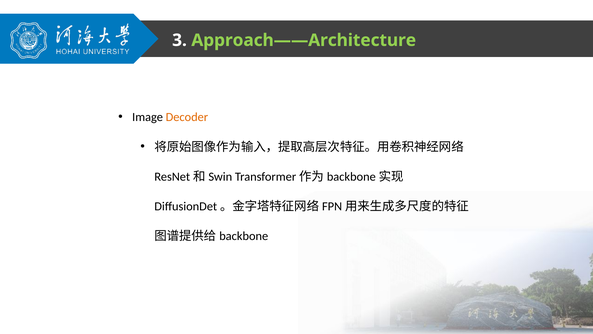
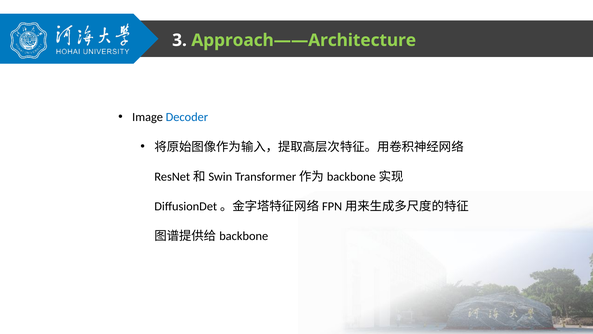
Decoder colour: orange -> blue
